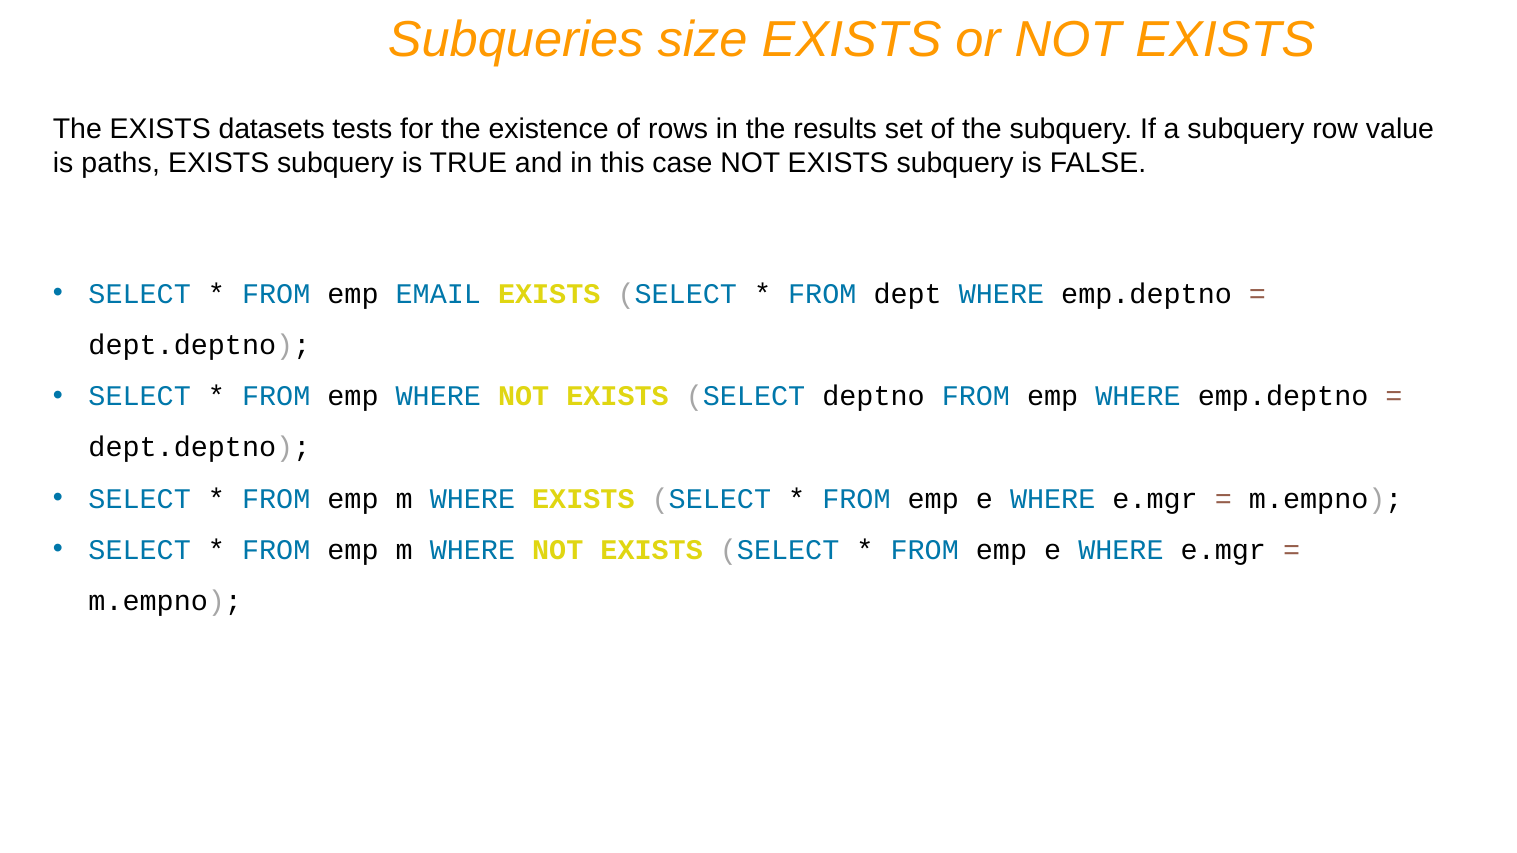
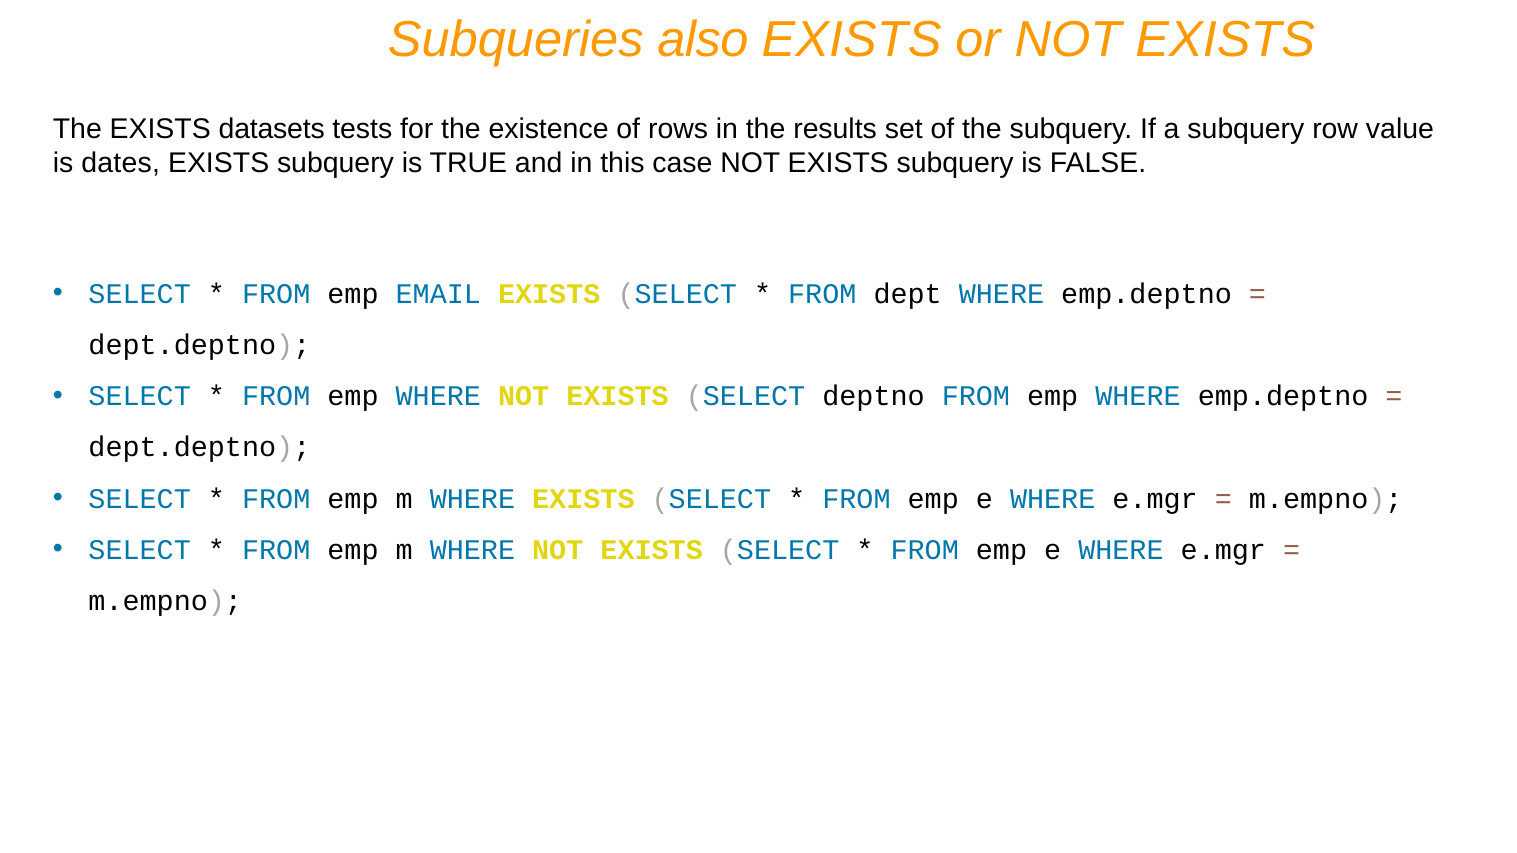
size: size -> also
paths: paths -> dates
